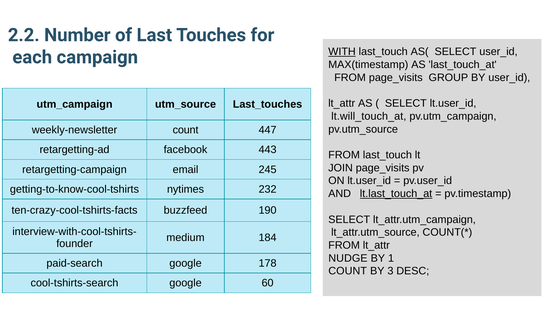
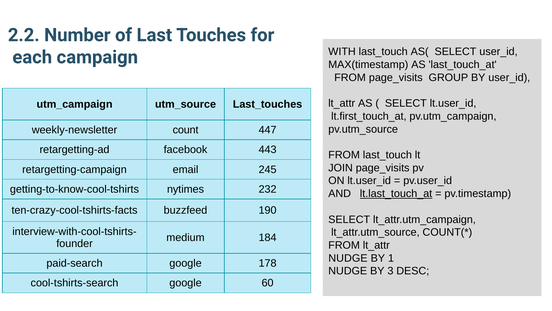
WITH underline: present -> none
lt.will_touch_at: lt.will_touch_at -> lt.first_touch_at
COUNT at (348, 271): COUNT -> NUDGE
